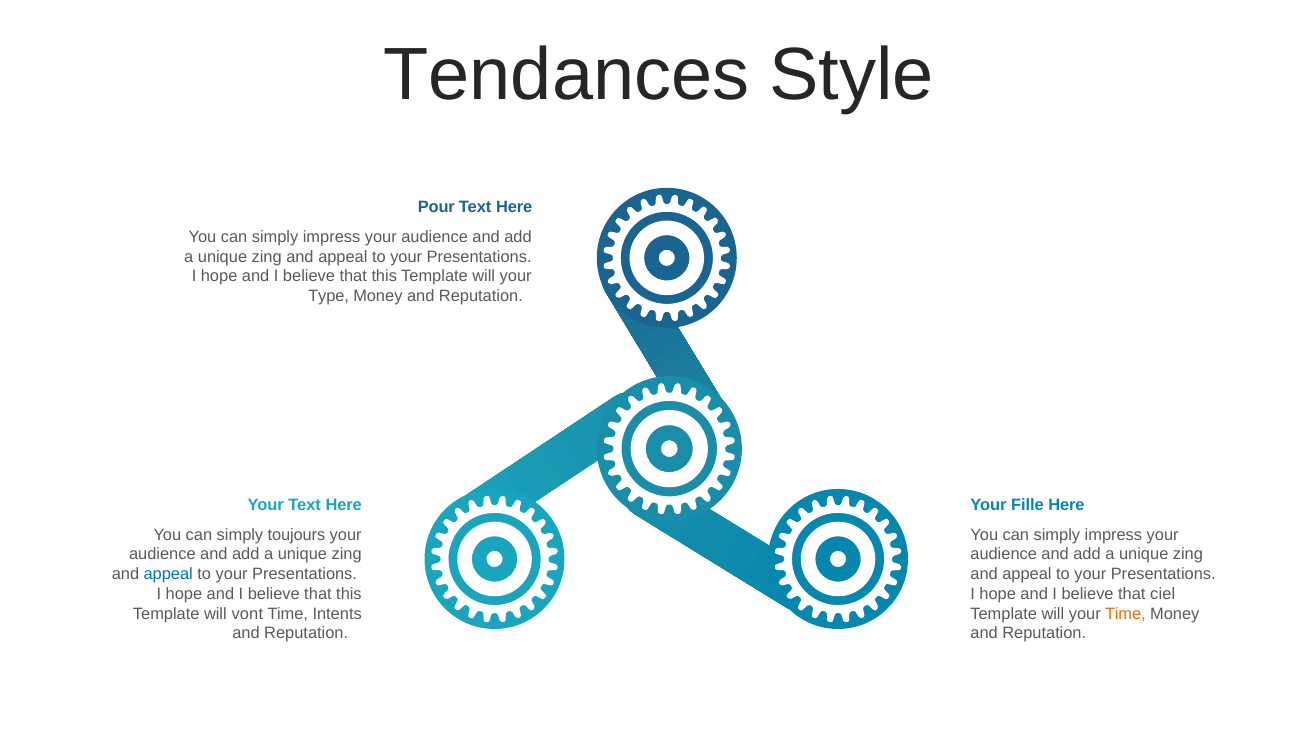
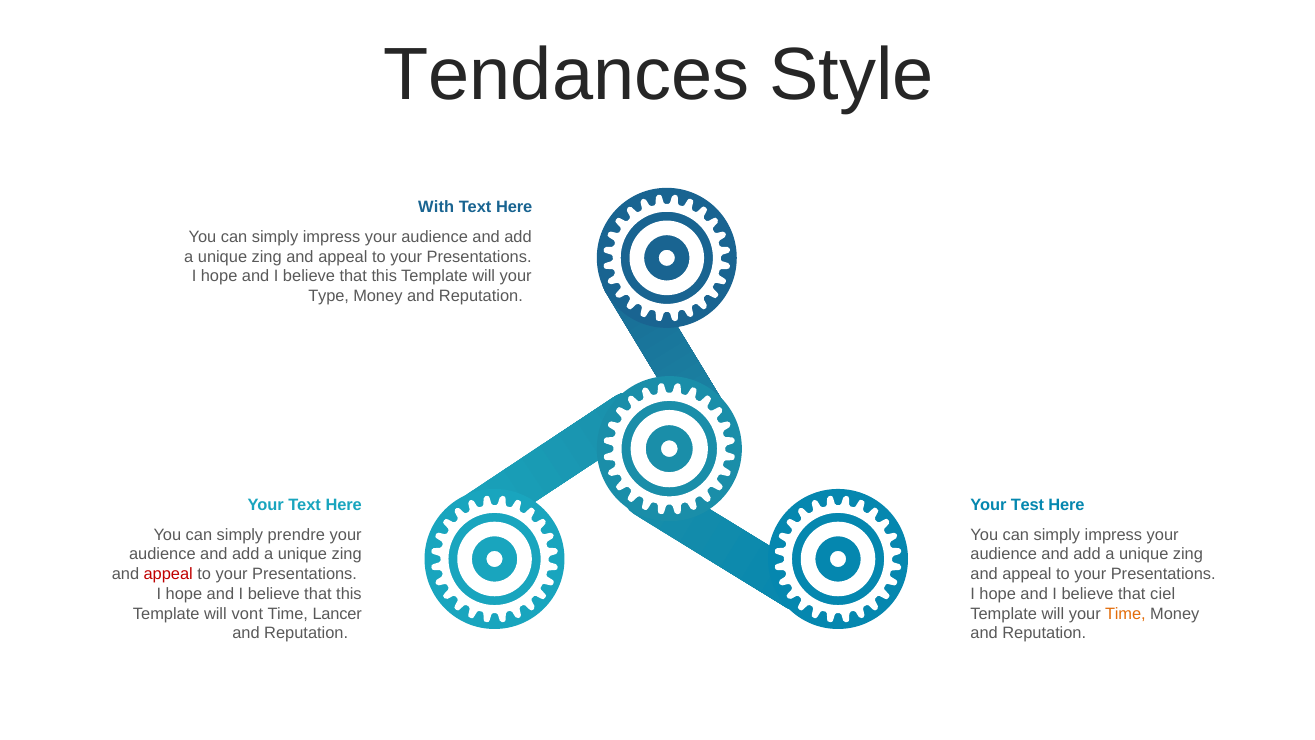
Pour: Pour -> With
Fille: Fille -> Test
toujours: toujours -> prendre
appeal at (168, 574) colour: blue -> red
Intents: Intents -> Lancer
